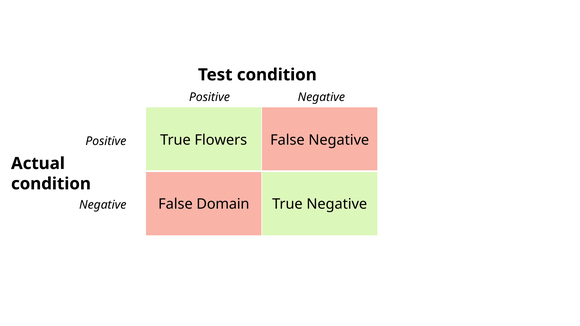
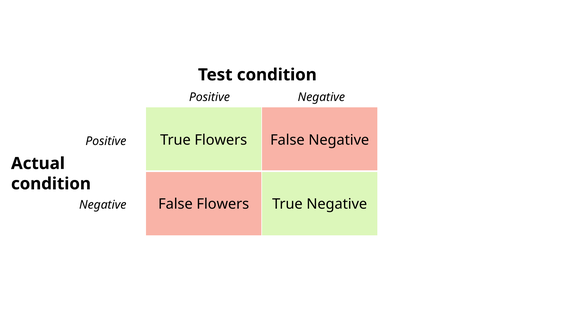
False Domain: Domain -> Flowers
